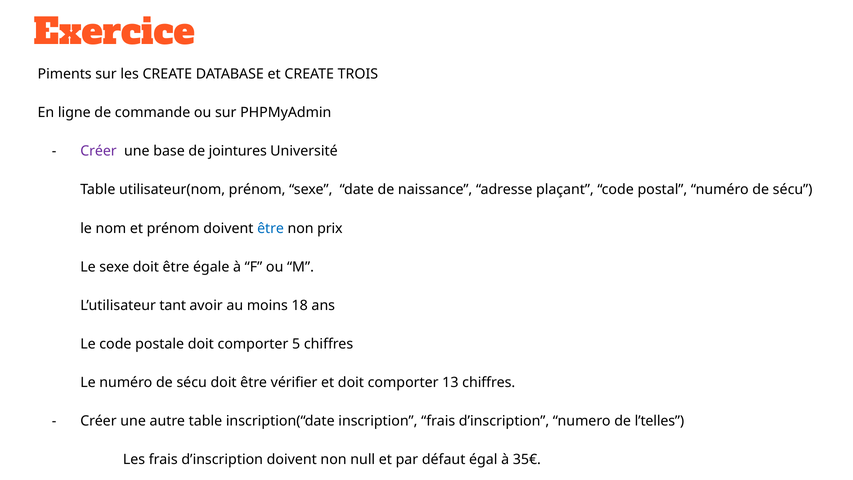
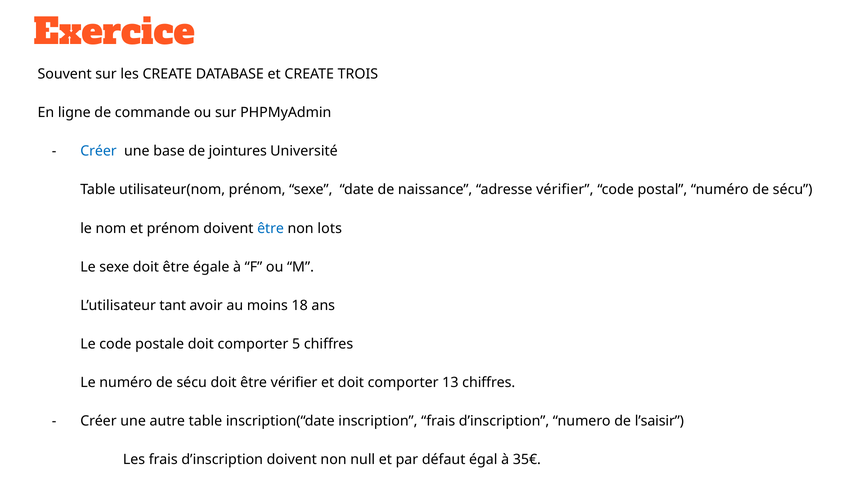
Piments: Piments -> Souvent
Créer at (98, 151) colour: purple -> blue
adresse plaçant: plaçant -> vérifier
prix: prix -> lots
l’telles: l’telles -> l’saisir
